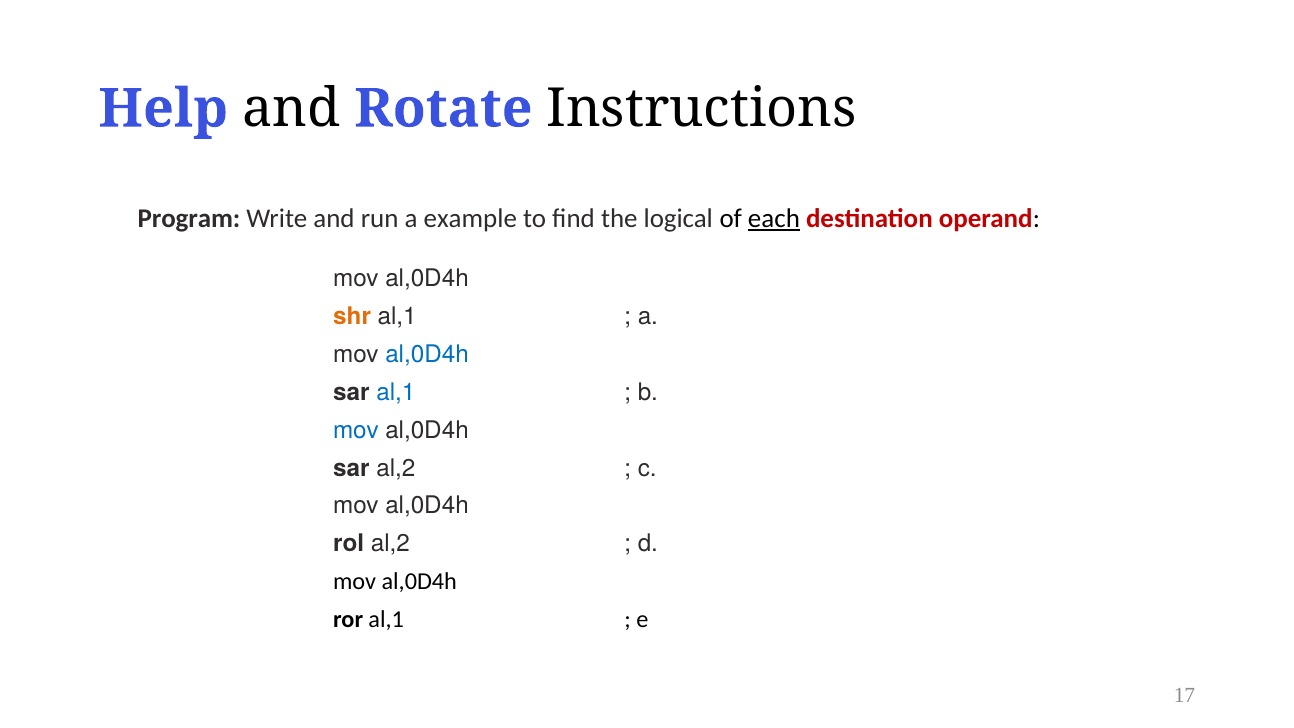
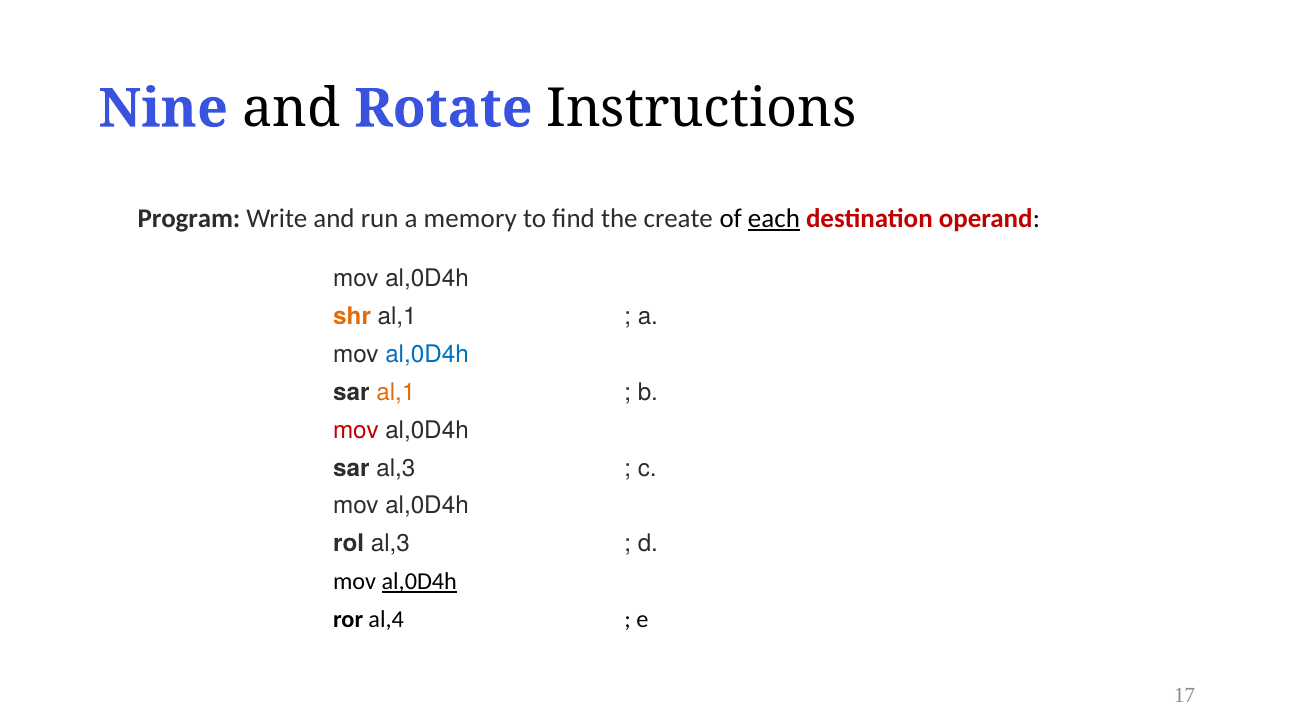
Help: Help -> Nine
example: example -> memory
logical: logical -> create
al,1 at (396, 392) colour: blue -> orange
mov at (356, 430) colour: blue -> red
sar al,2: al,2 -> al,3
rol al,2: al,2 -> al,3
al,0D4h at (419, 582) underline: none -> present
ror al,1: al,1 -> al,4
